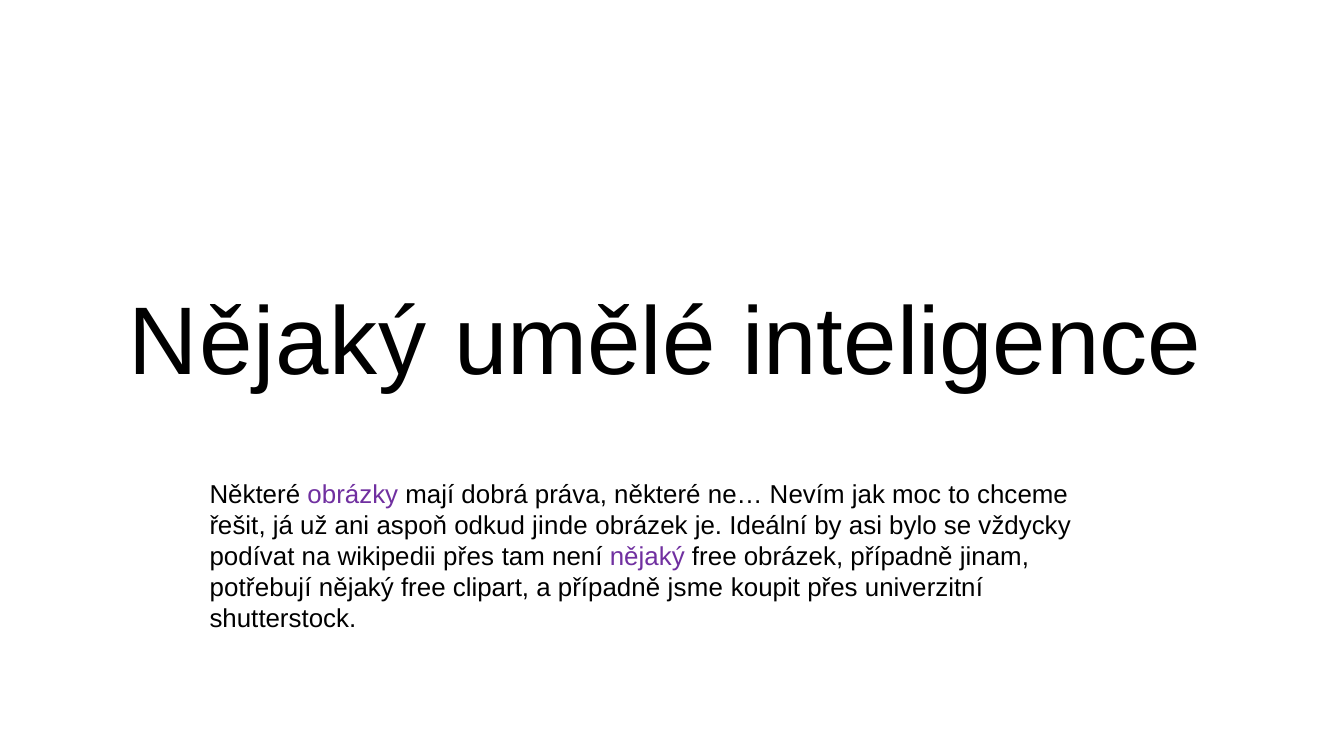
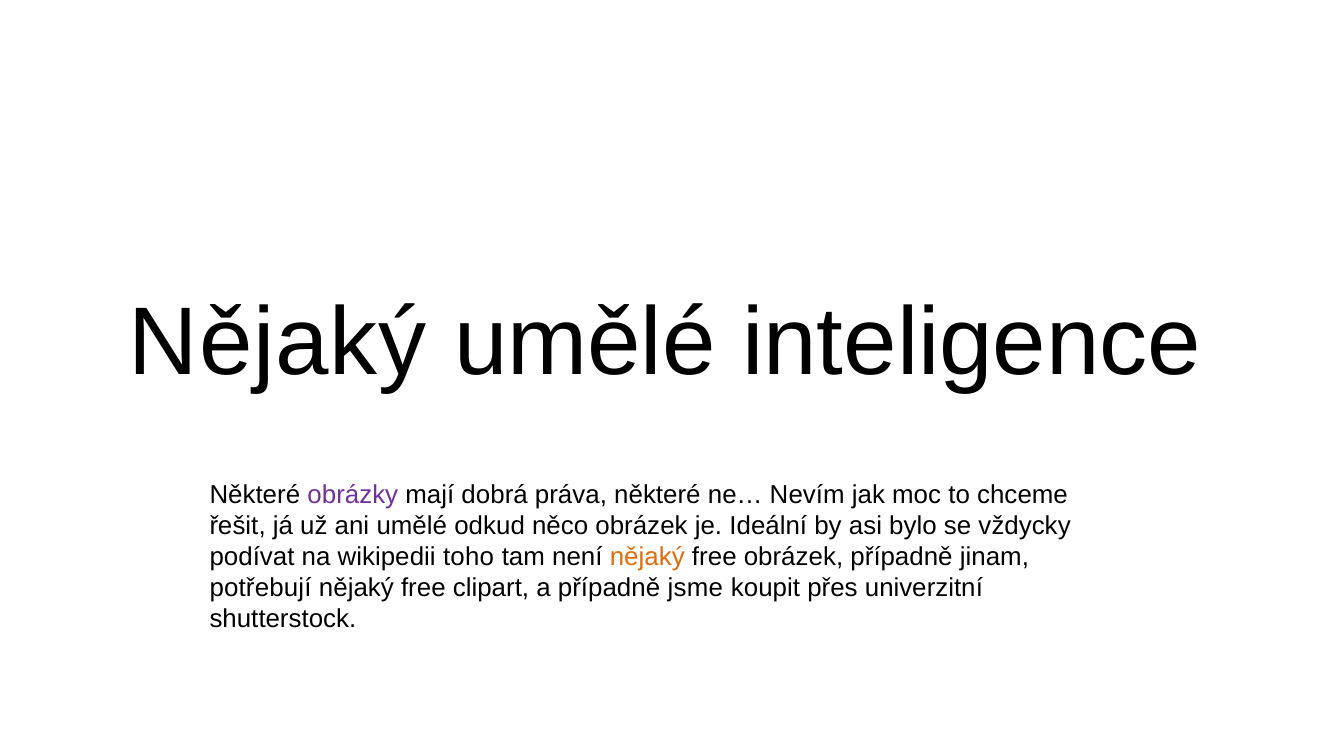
ani aspoň: aspoň -> umělé
jinde: jinde -> něco
wikipedii přes: přes -> toho
nějaký at (647, 556) colour: purple -> orange
